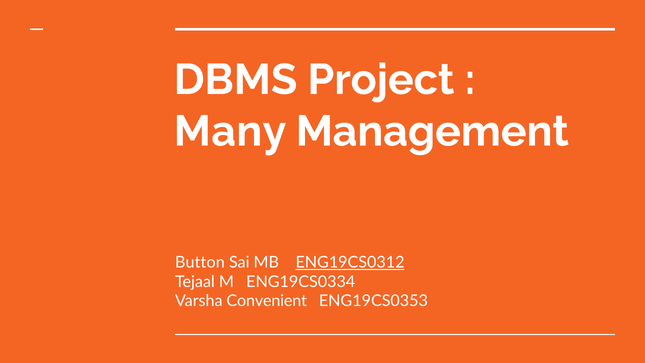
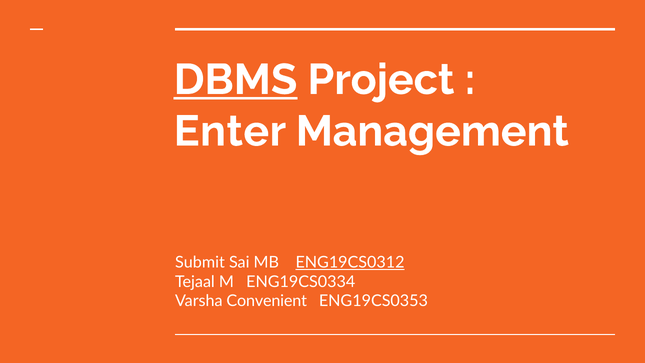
DBMS underline: none -> present
Many: Many -> Enter
Button: Button -> Submit
